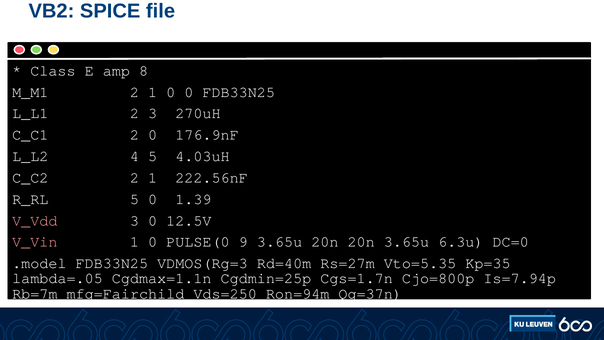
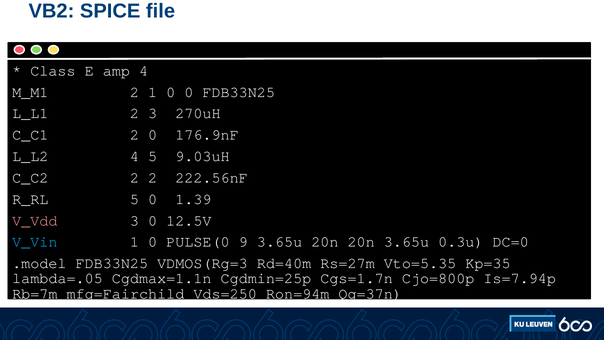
amp 8: 8 -> 4
4.03uH: 4.03uH -> 9.03uH
C_C2 2 1: 1 -> 2
V_Vin colour: pink -> light blue
6.3u: 6.3u -> 0.3u
